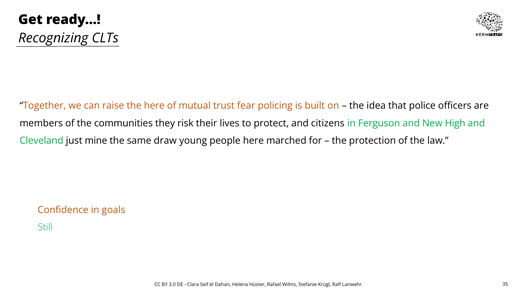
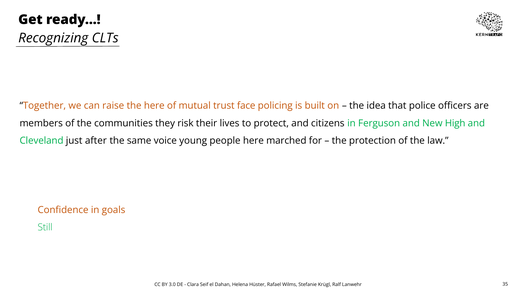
fear: fear -> face
mine: mine -> after
draw: draw -> voice
